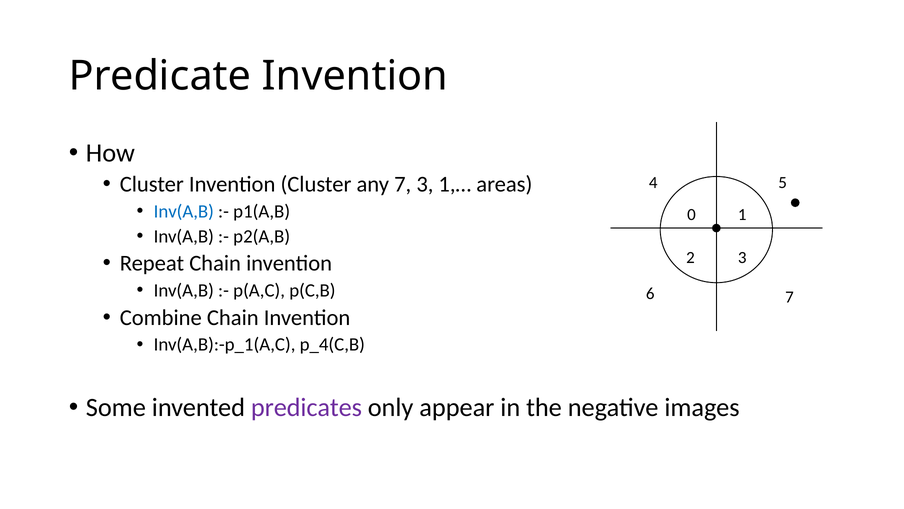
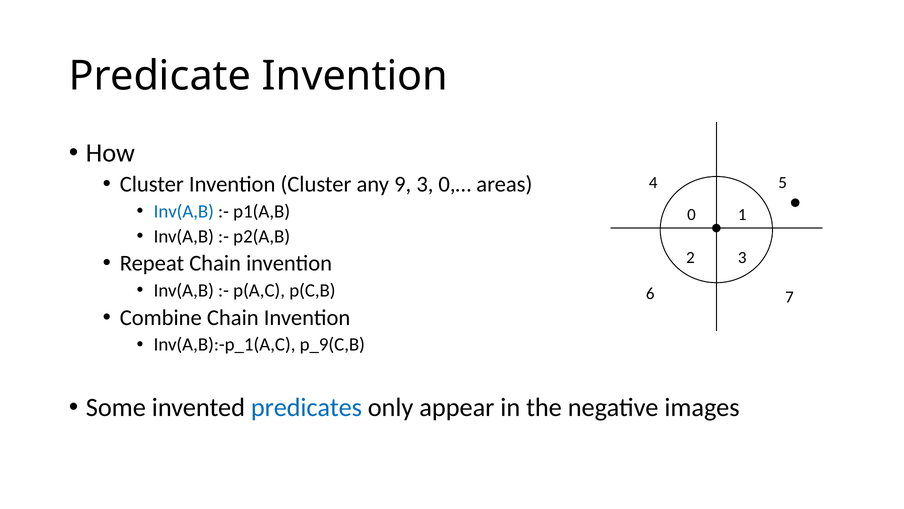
any 7: 7 -> 9
1,…: 1,… -> 0,…
p_4(C,B: p_4(C,B -> p_9(C,B
predicates colour: purple -> blue
